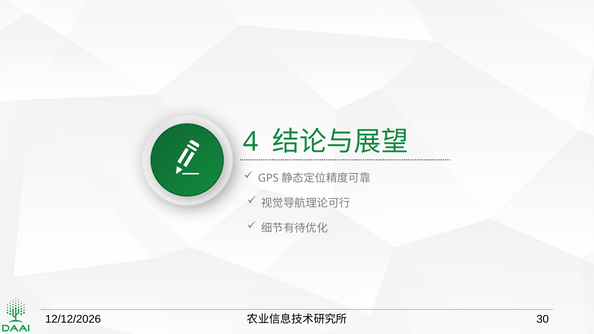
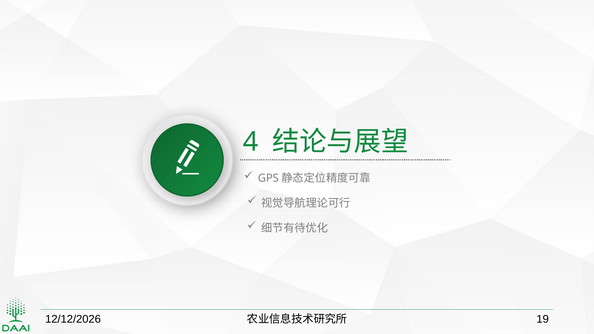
30: 30 -> 19
